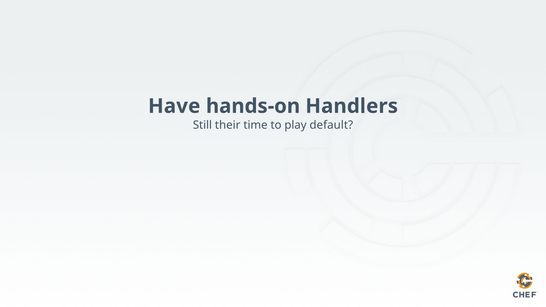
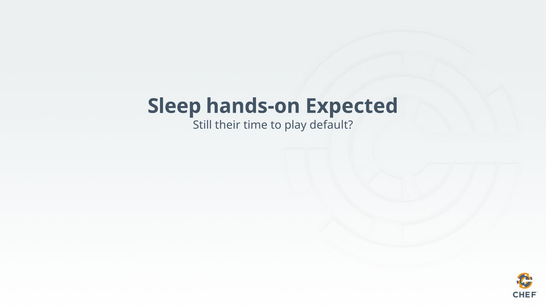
Have: Have -> Sleep
Handlers: Handlers -> Expected
